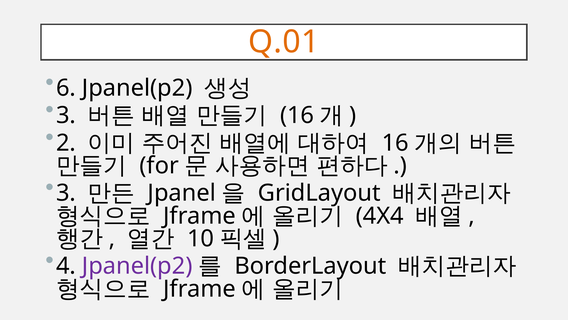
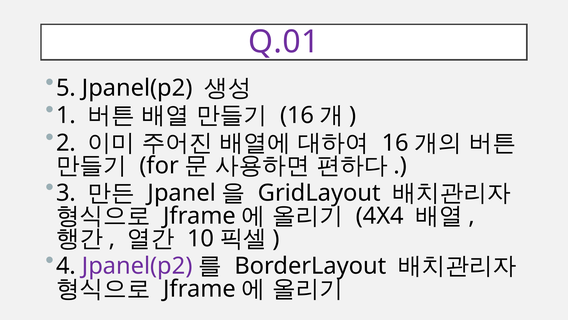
Q.01 colour: orange -> purple
6: 6 -> 5
3 at (66, 115): 3 -> 1
